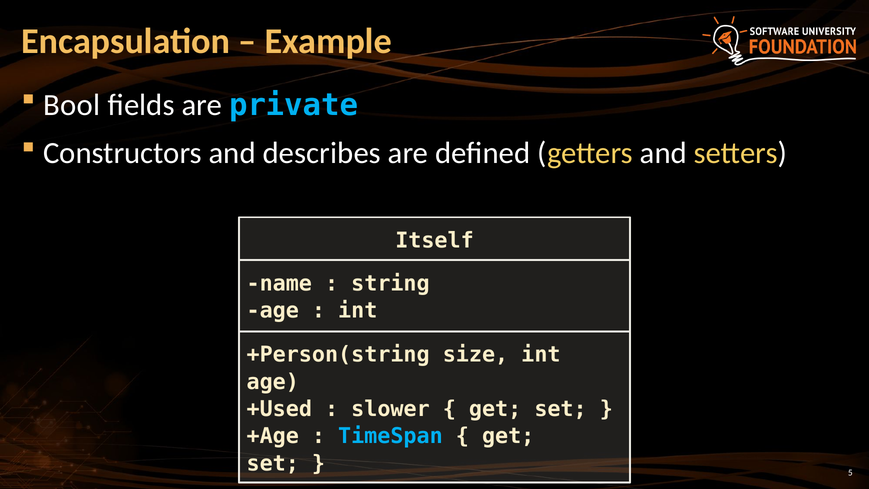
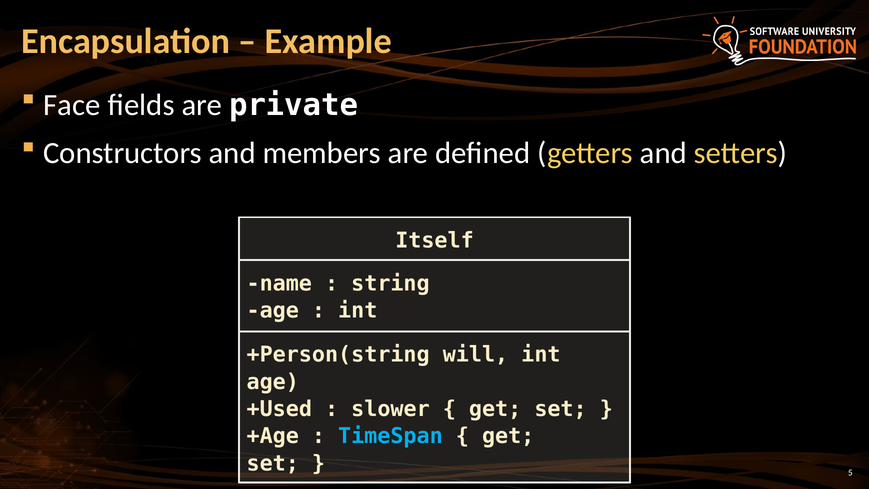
Bool: Bool -> Face
private colour: light blue -> white
describes: describes -> members
size: size -> will
